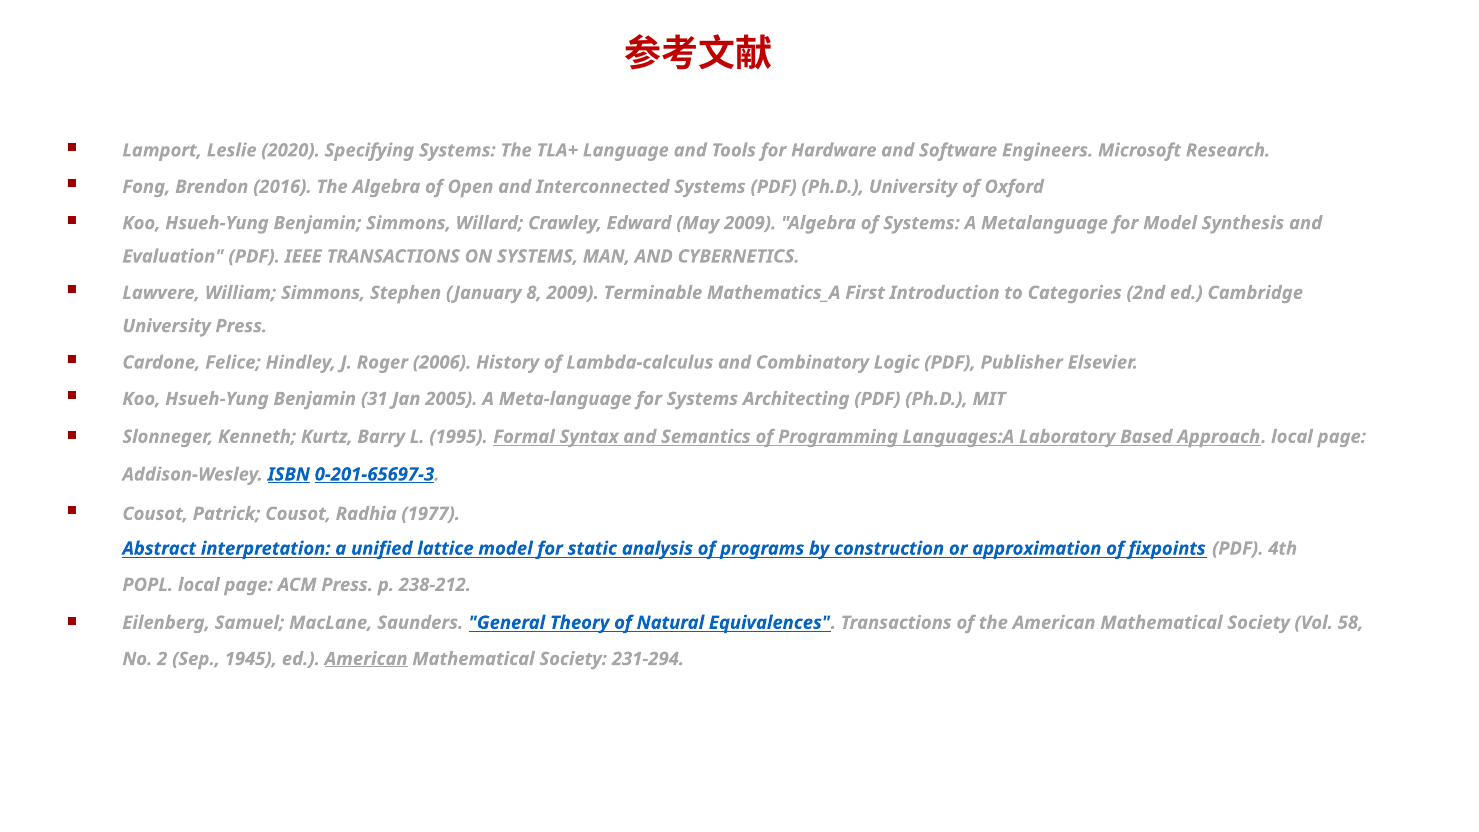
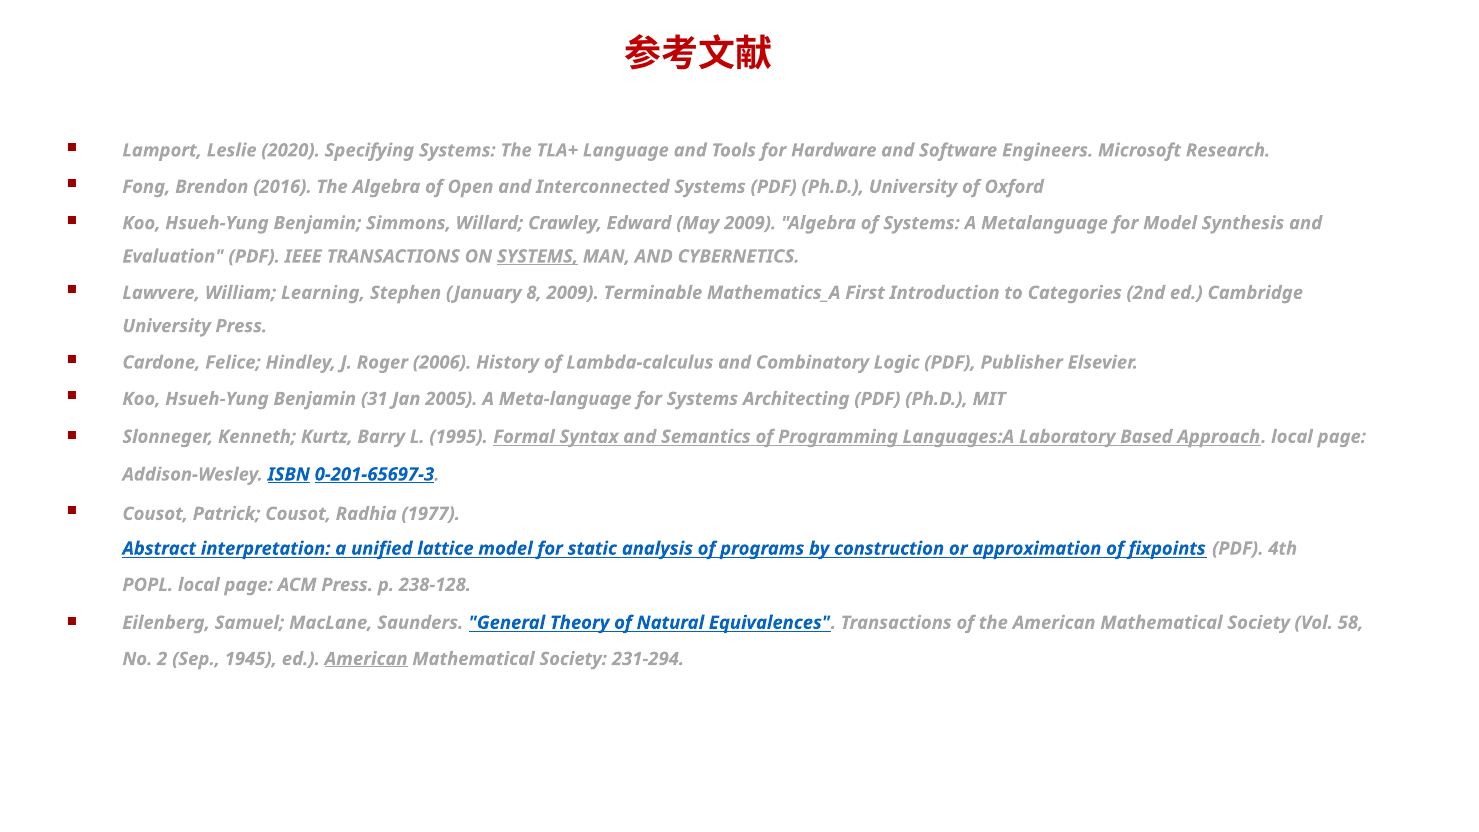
SYSTEMS at (538, 256) underline: none -> present
William Simmons: Simmons -> Learning
238-212: 238-212 -> 238-128
